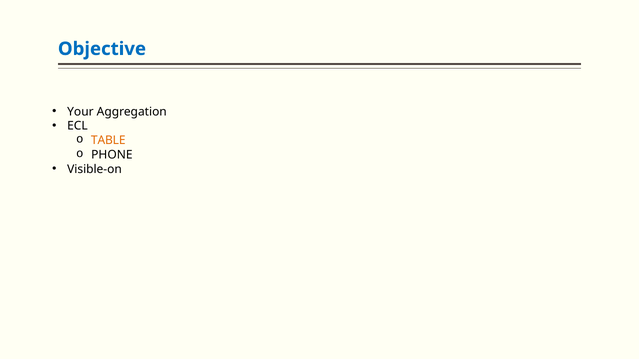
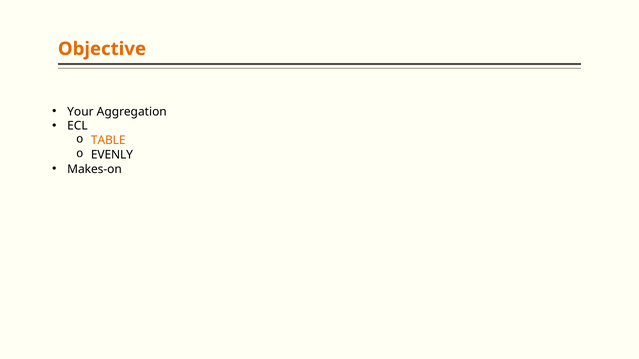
Objective colour: blue -> orange
PHONE: PHONE -> EVENLY
Visible-on: Visible-on -> Makes-on
